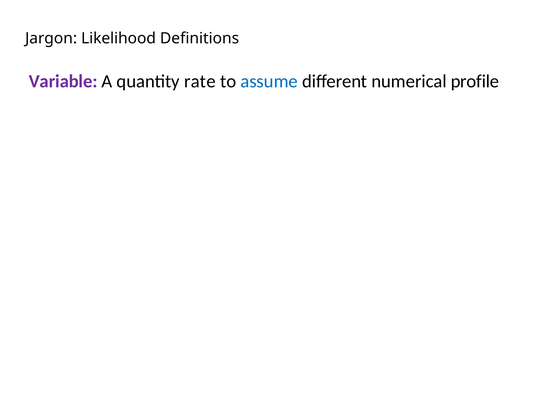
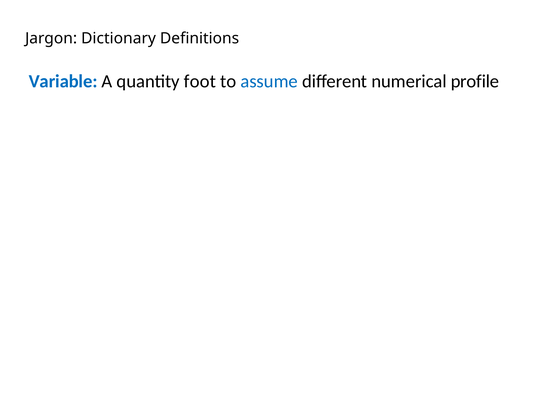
Likelihood: Likelihood -> Dictionary
Variable colour: purple -> blue
rate: rate -> foot
